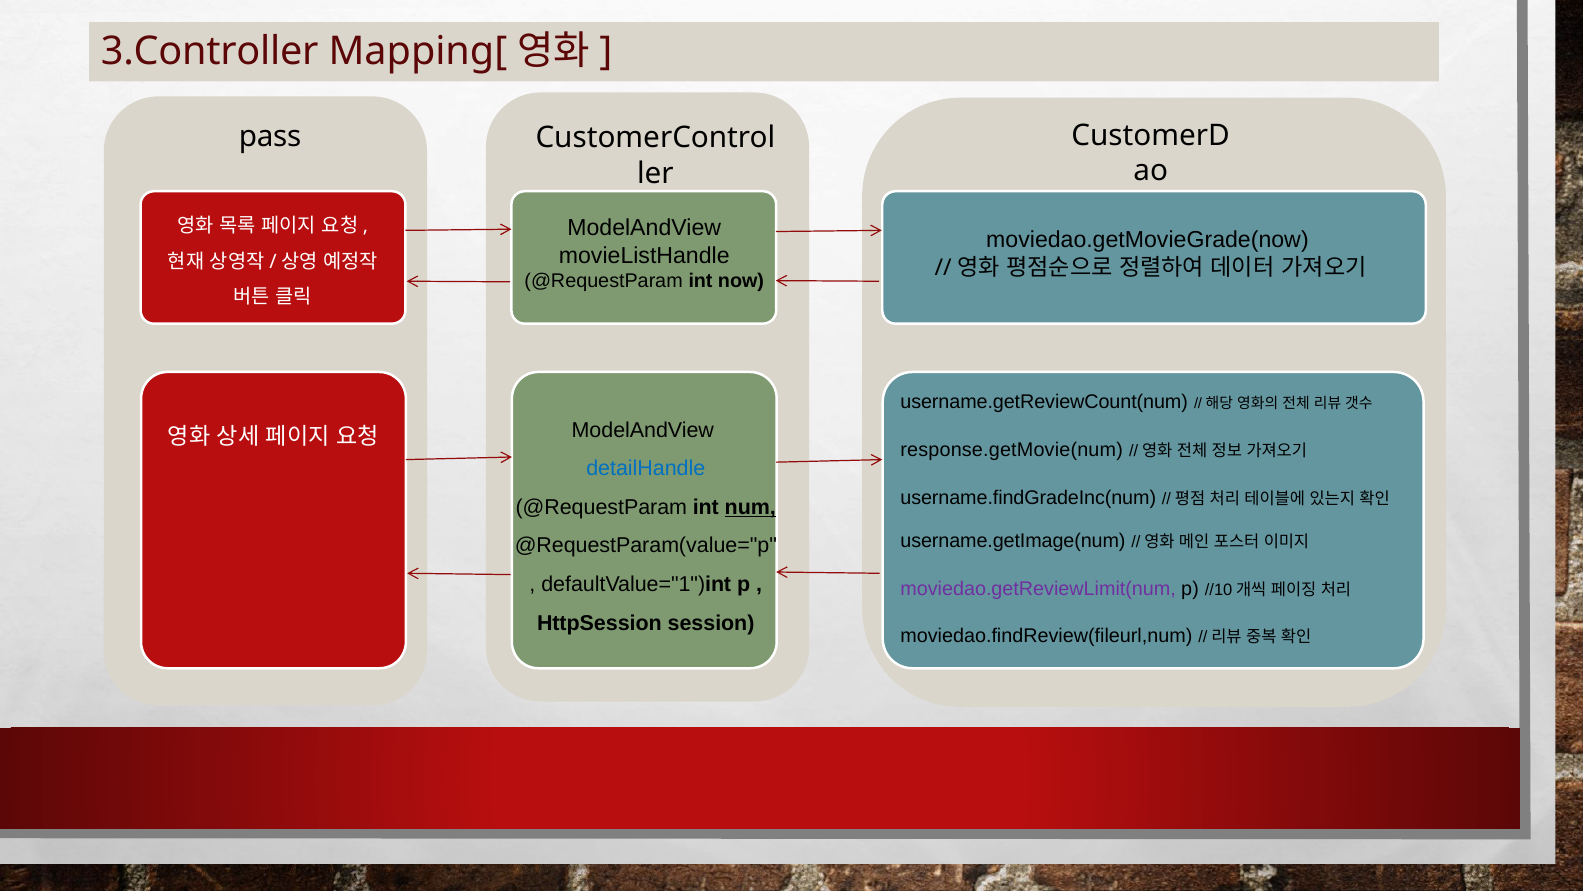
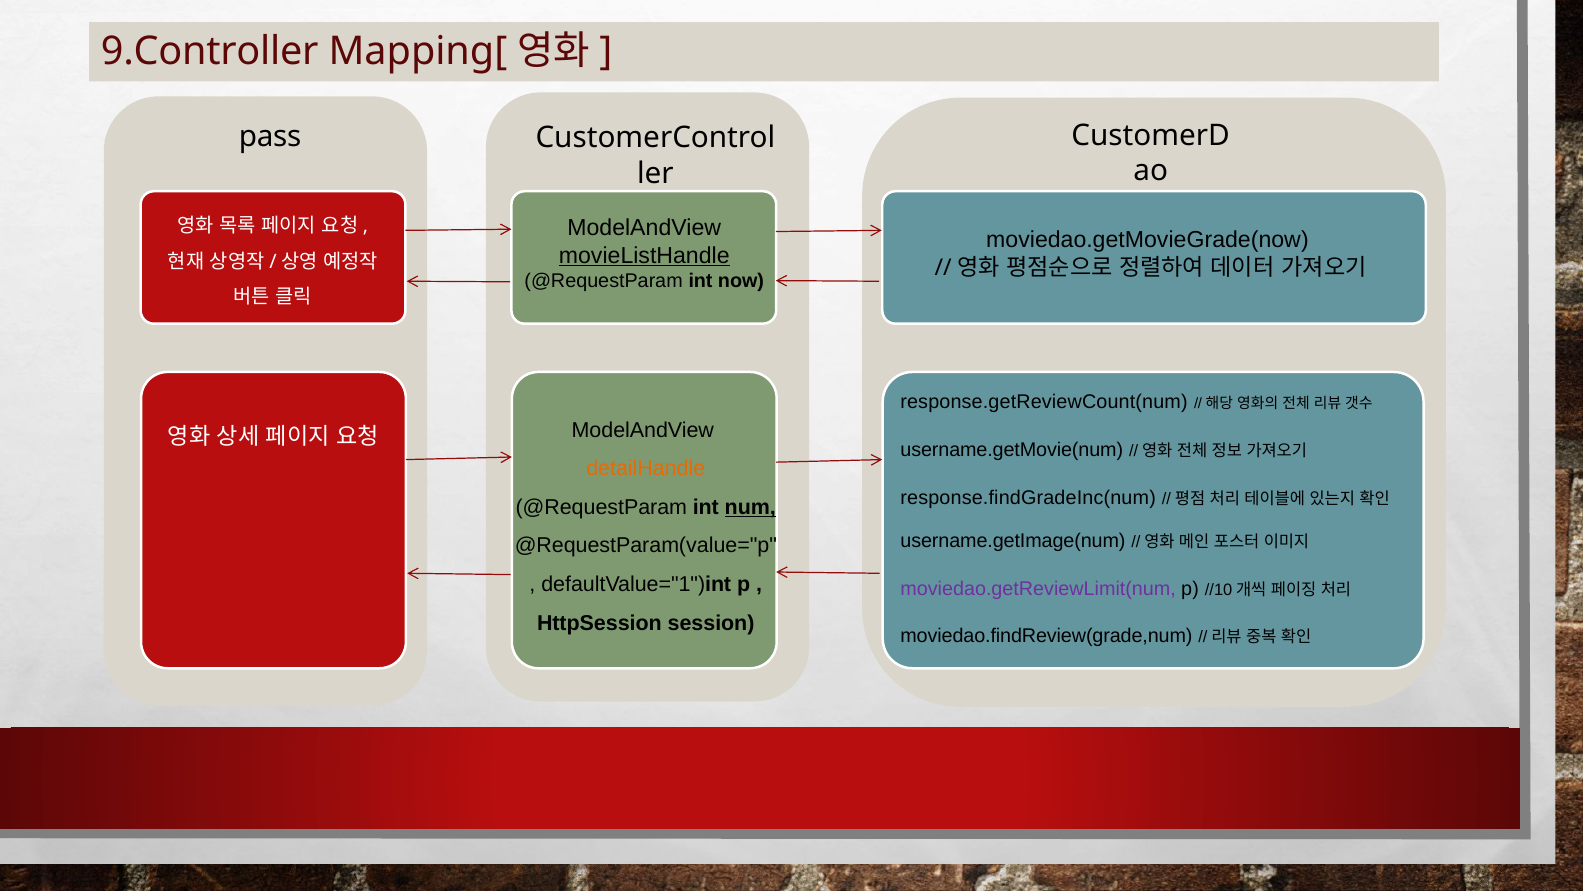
3.Controller: 3.Controller -> 9.Controller
movieListHandle underline: none -> present
username.getReviewCount(num: username.getReviewCount(num -> response.getReviewCount(num
response.getMovie(num: response.getMovie(num -> username.getMovie(num
detailHandle colour: blue -> orange
username.findGradeInc(num: username.findGradeInc(num -> response.findGradeInc(num
moviedao.findReview(fileurl,num: moviedao.findReview(fileurl,num -> moviedao.findReview(grade,num
